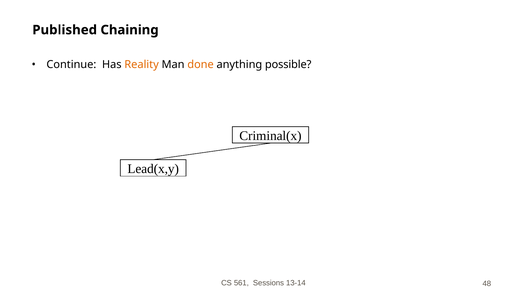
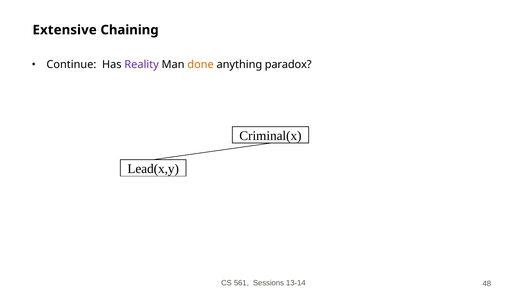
Published: Published -> Extensive
Reality colour: orange -> purple
possible: possible -> paradox
